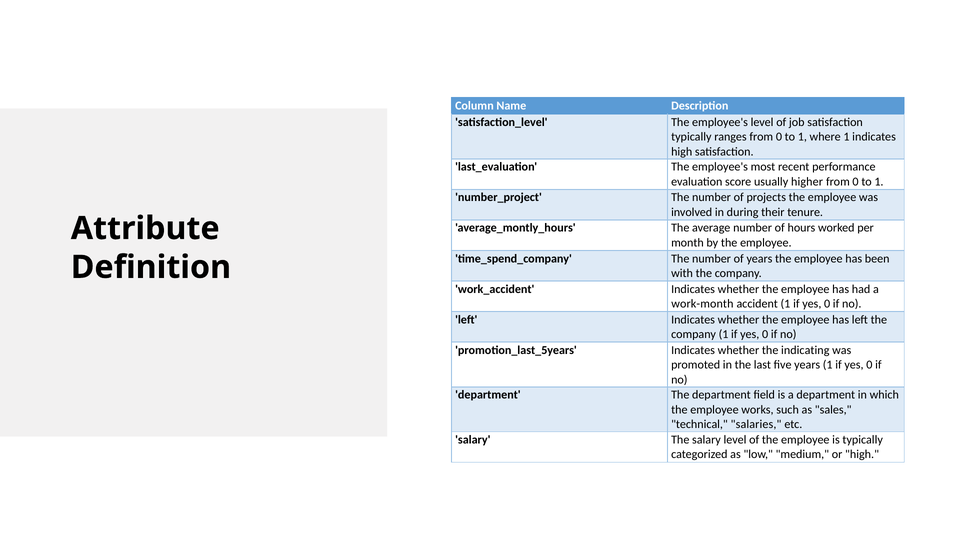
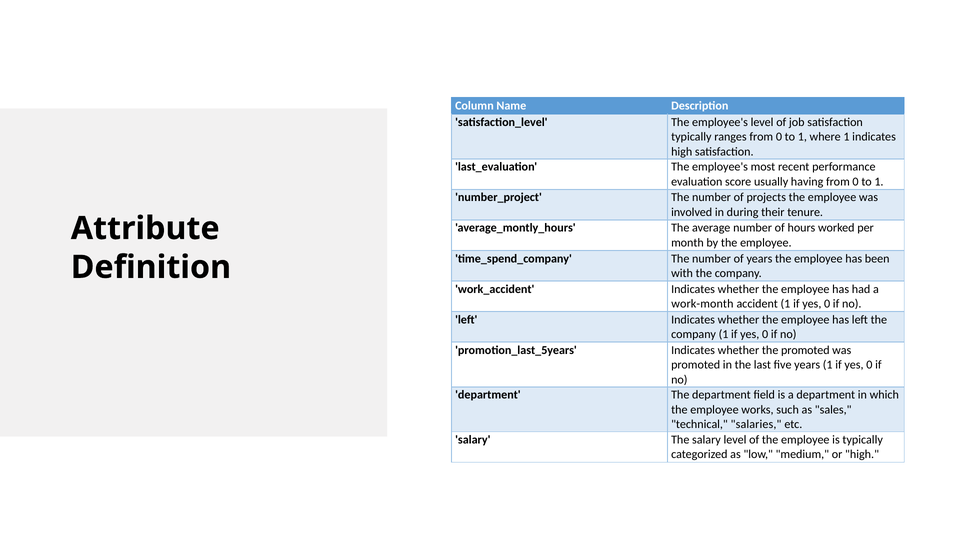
higher: higher -> having
the indicating: indicating -> promoted
